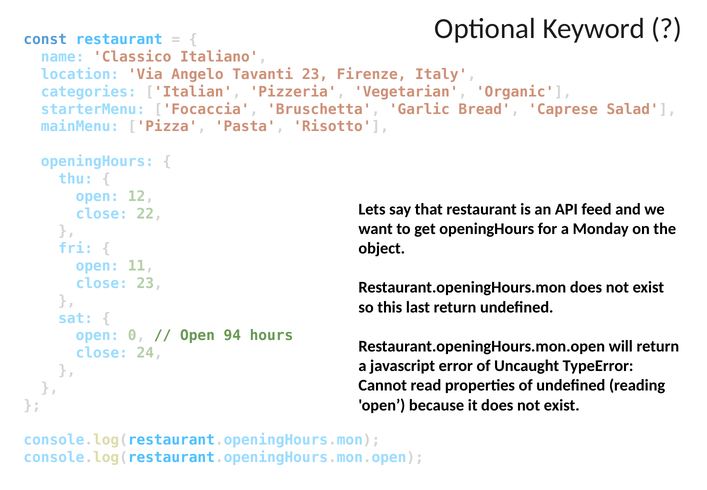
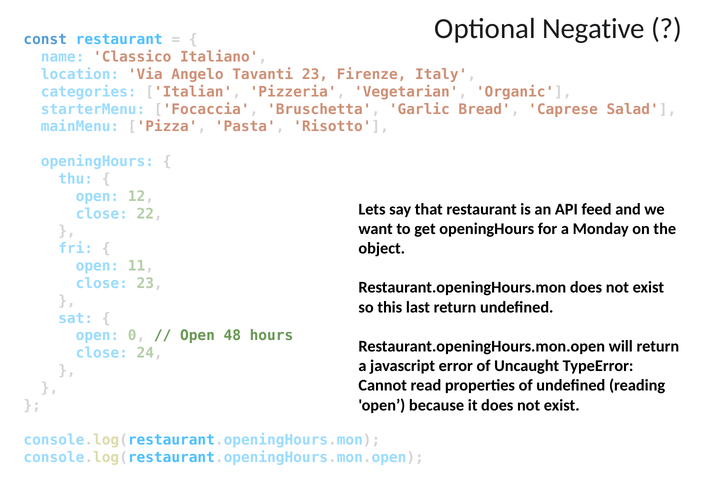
Keyword: Keyword -> Negative
94: 94 -> 48
